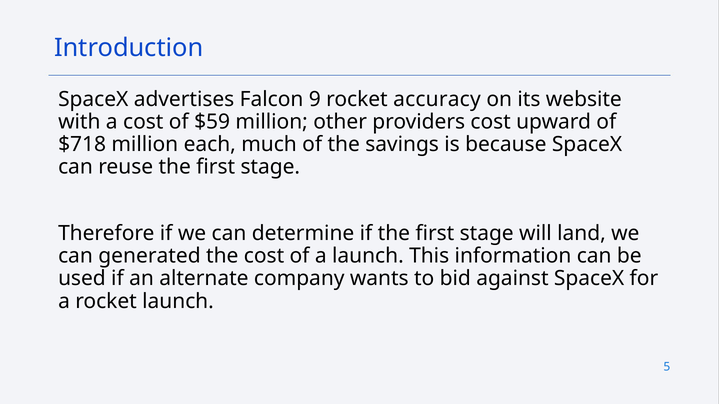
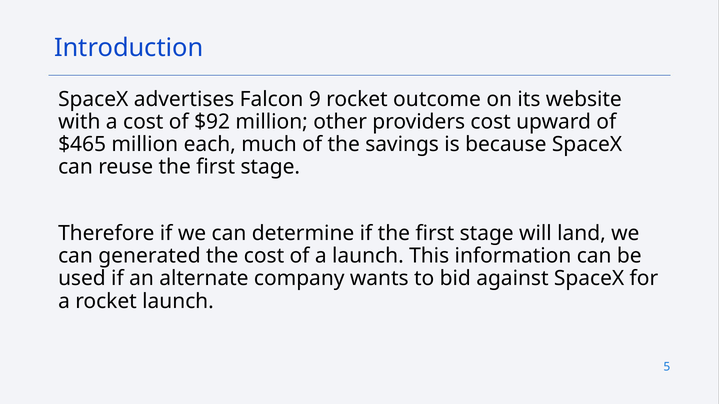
accuracy: accuracy -> outcome
$59: $59 -> $92
$718: $718 -> $465
